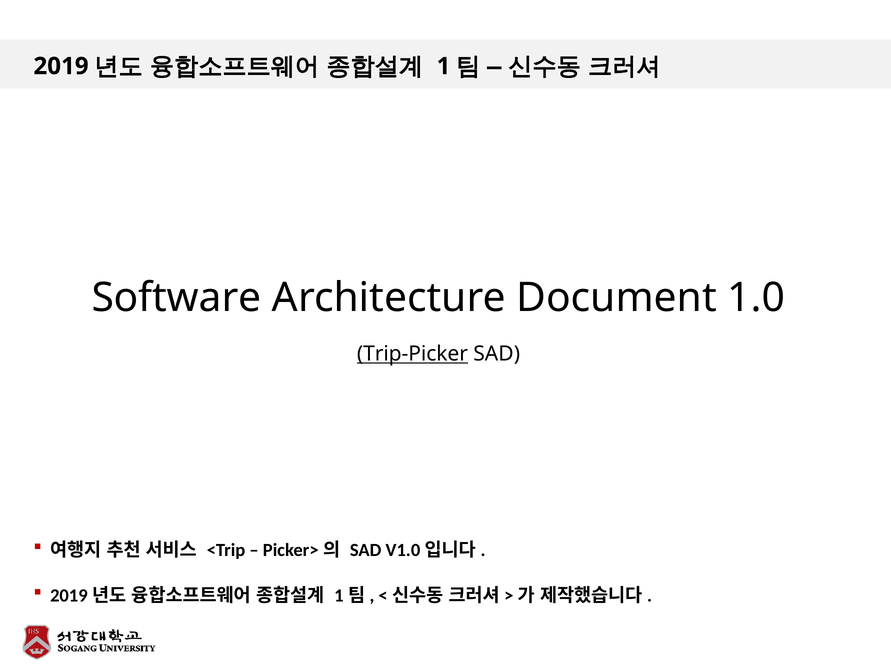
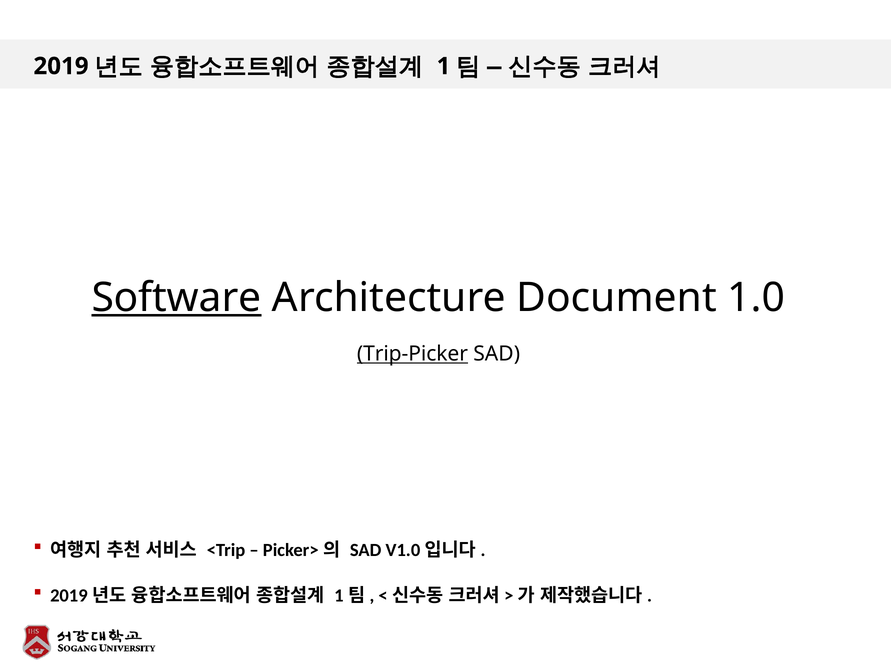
Software underline: none -> present
